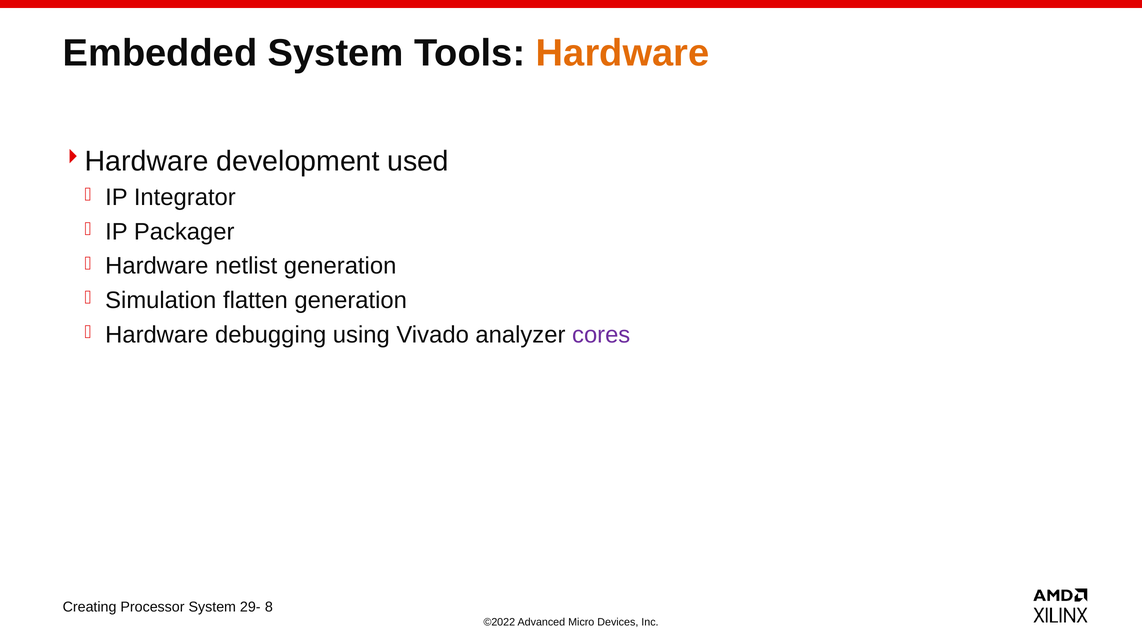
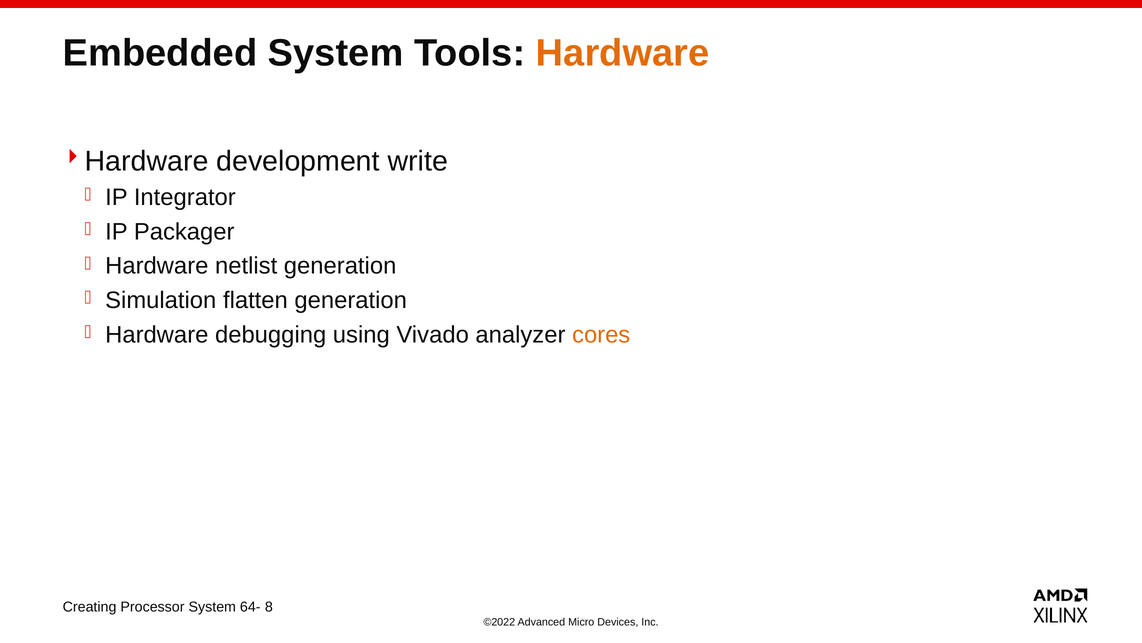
used: used -> write
cores colour: purple -> orange
29-: 29- -> 64-
